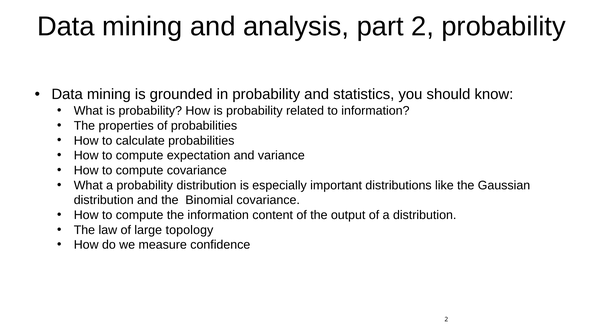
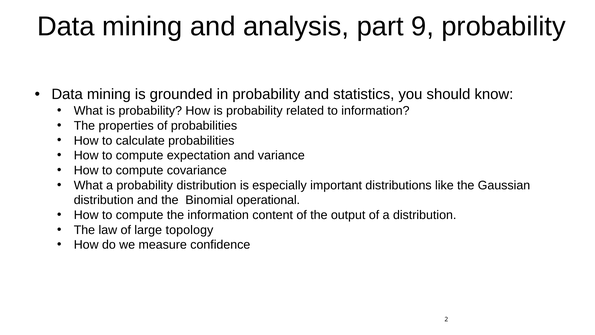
part 2: 2 -> 9
Binomial covariance: covariance -> operational
